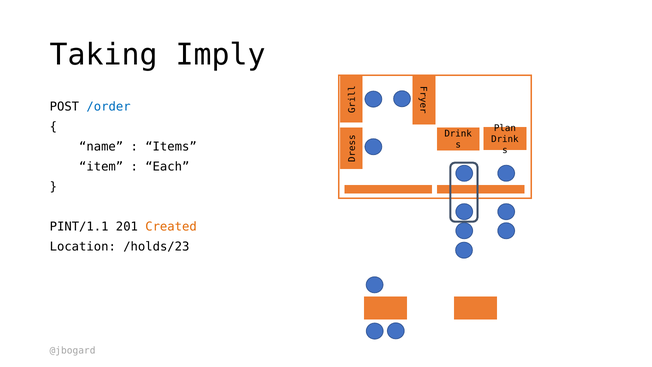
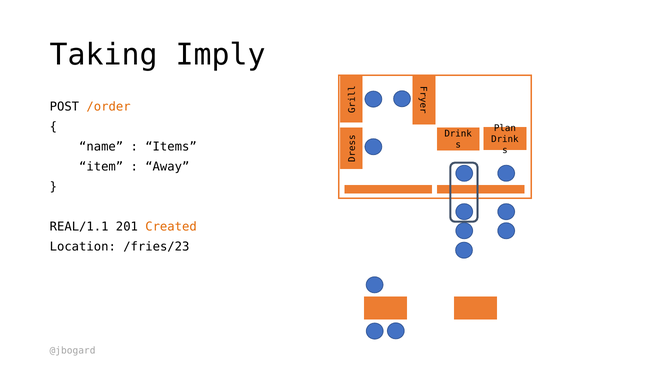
/order colour: blue -> orange
Each: Each -> Away
PINT/1.1: PINT/1.1 -> REAL/1.1
/holds/23: /holds/23 -> /fries/23
